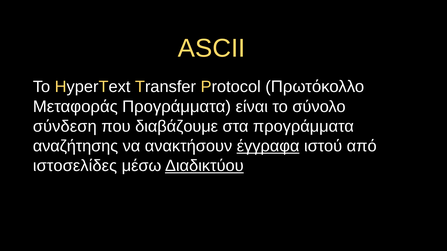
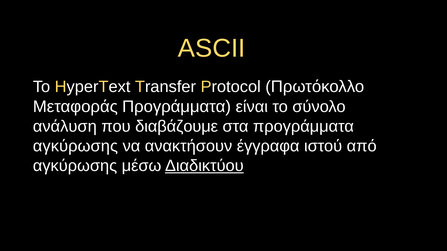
σύνδεση: σύνδεση -> ανάλυση
αναζήτησης at (75, 146): αναζήτησης -> αγκύρωσης
έγγραφα underline: present -> none
ιστοσελίδες at (75, 166): ιστοσελίδες -> αγκύρωσης
